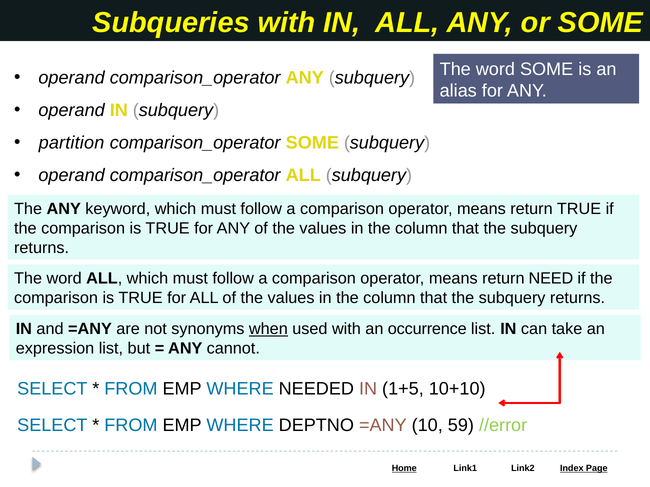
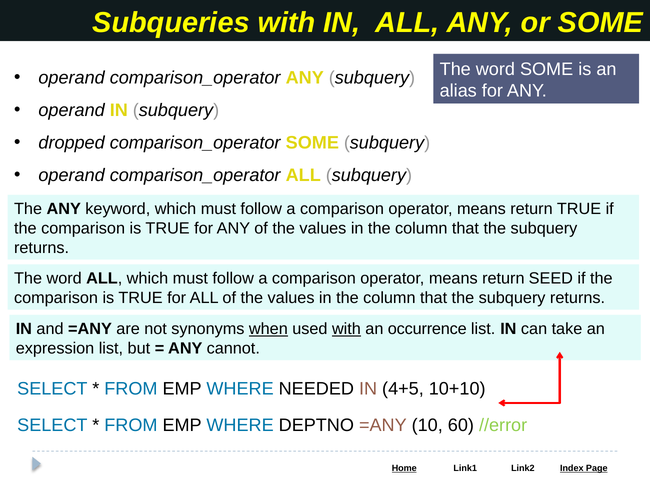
partition: partition -> dropped
NEED: NEED -> SEED
with at (346, 329) underline: none -> present
1+5: 1+5 -> 4+5
59: 59 -> 60
